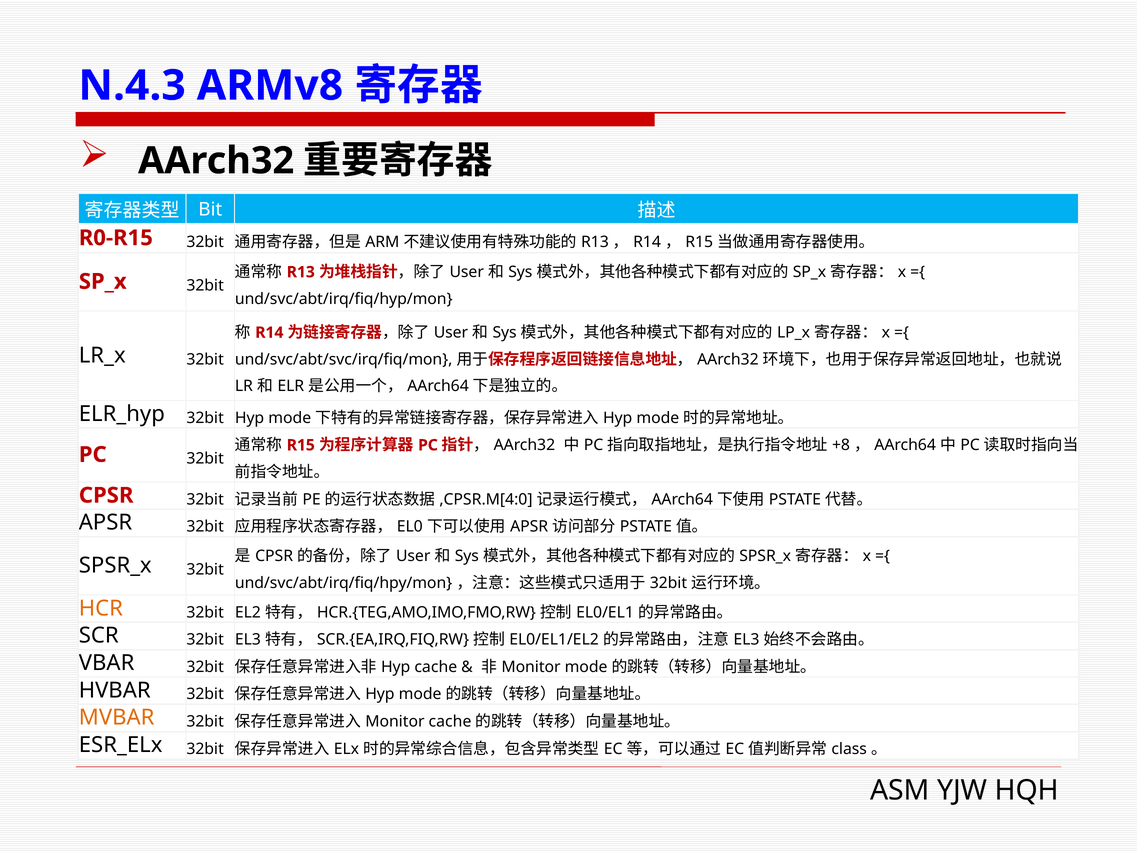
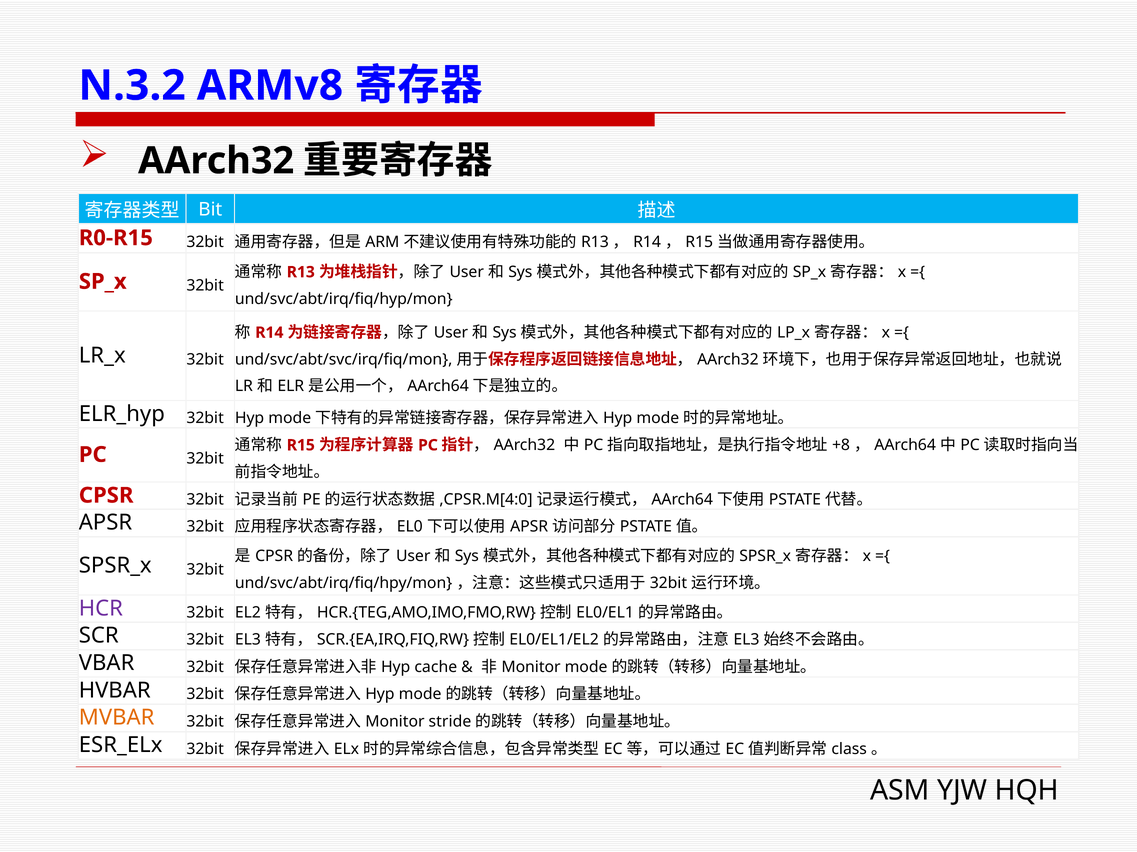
N.4.3: N.4.3 -> N.3.2
HCR colour: orange -> purple
cache at (450, 722): cache -> stride
